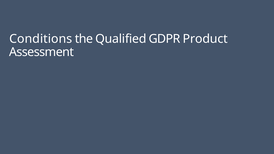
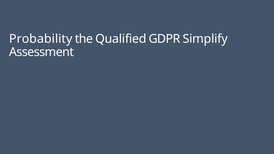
Conditions: Conditions -> Probability
Product: Product -> Simplify
